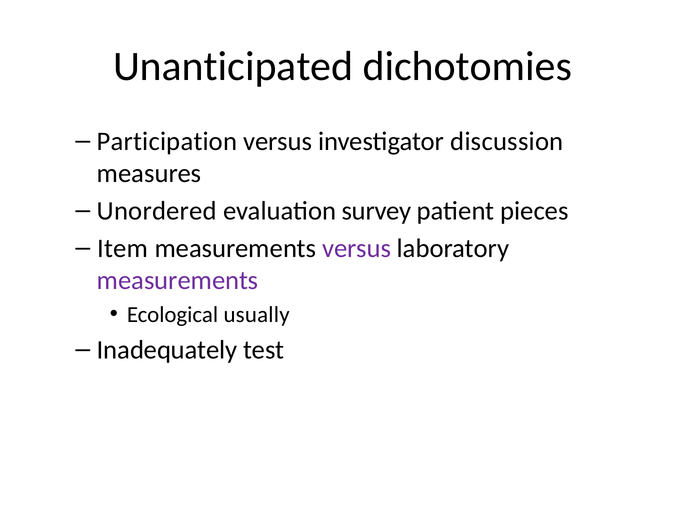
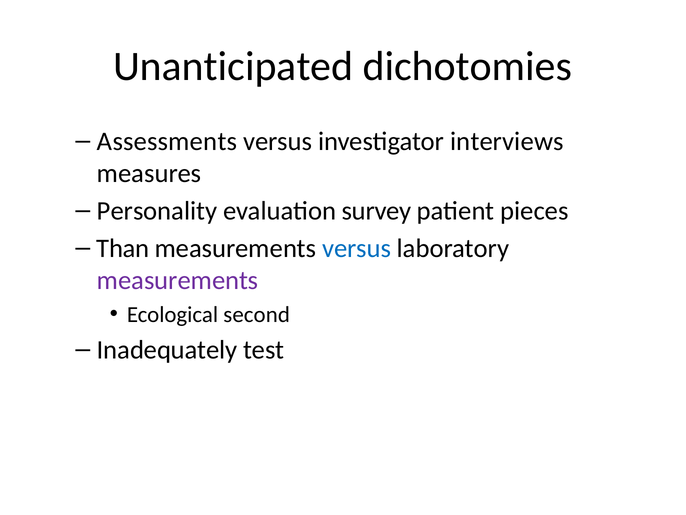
Participation: Participation -> Assessments
discussion: discussion -> interviews
Unordered: Unordered -> Personality
Item: Item -> Than
versus at (357, 248) colour: purple -> blue
usually: usually -> second
